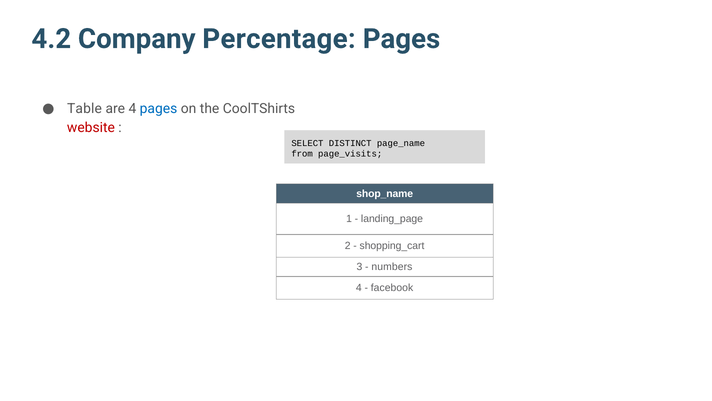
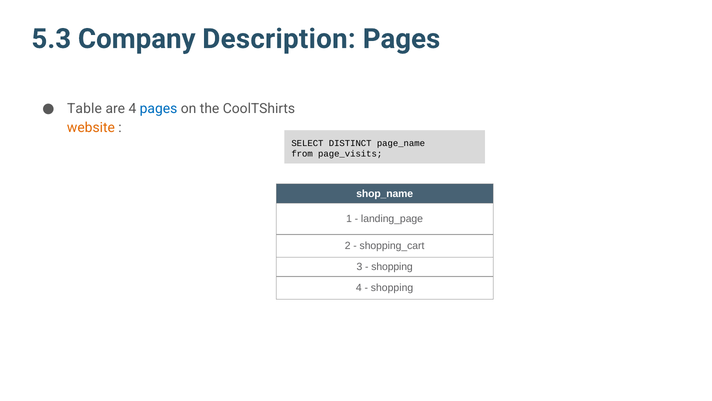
4.2: 4.2 -> 5.3
Percentage: Percentage -> Description
website colour: red -> orange
numbers at (392, 267): numbers -> shopping
facebook at (392, 288): facebook -> shopping
